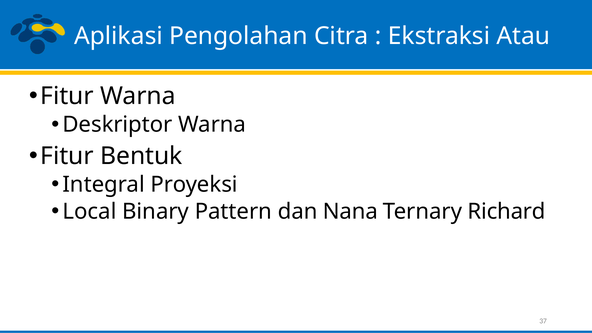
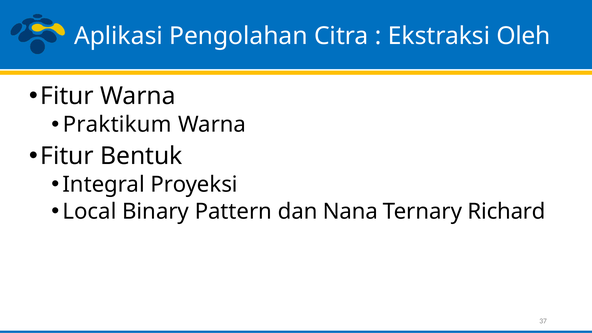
Atau: Atau -> Oleh
Deskriptor: Deskriptor -> Praktikum
